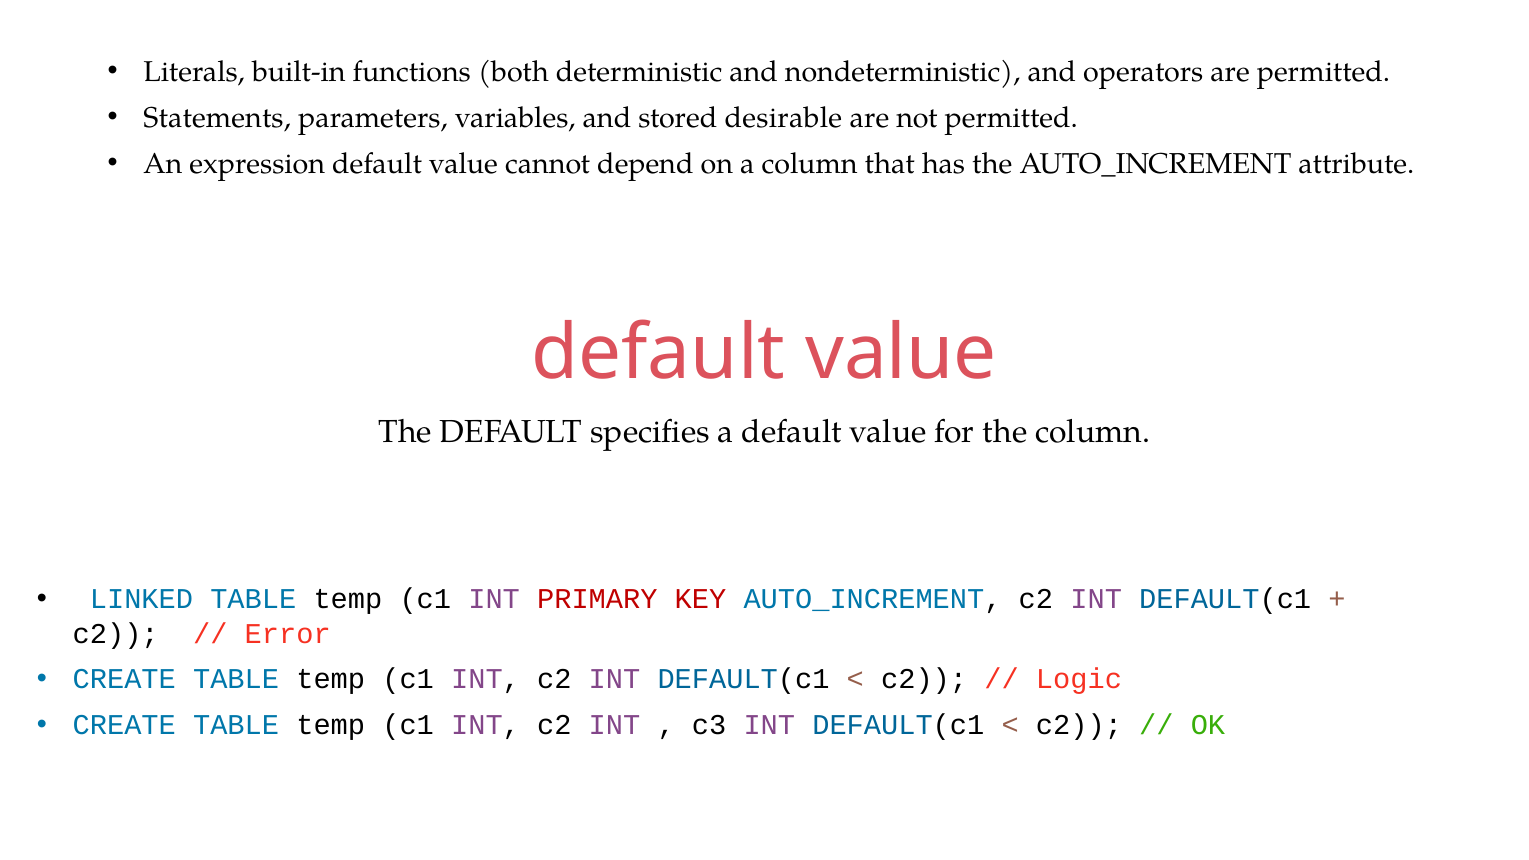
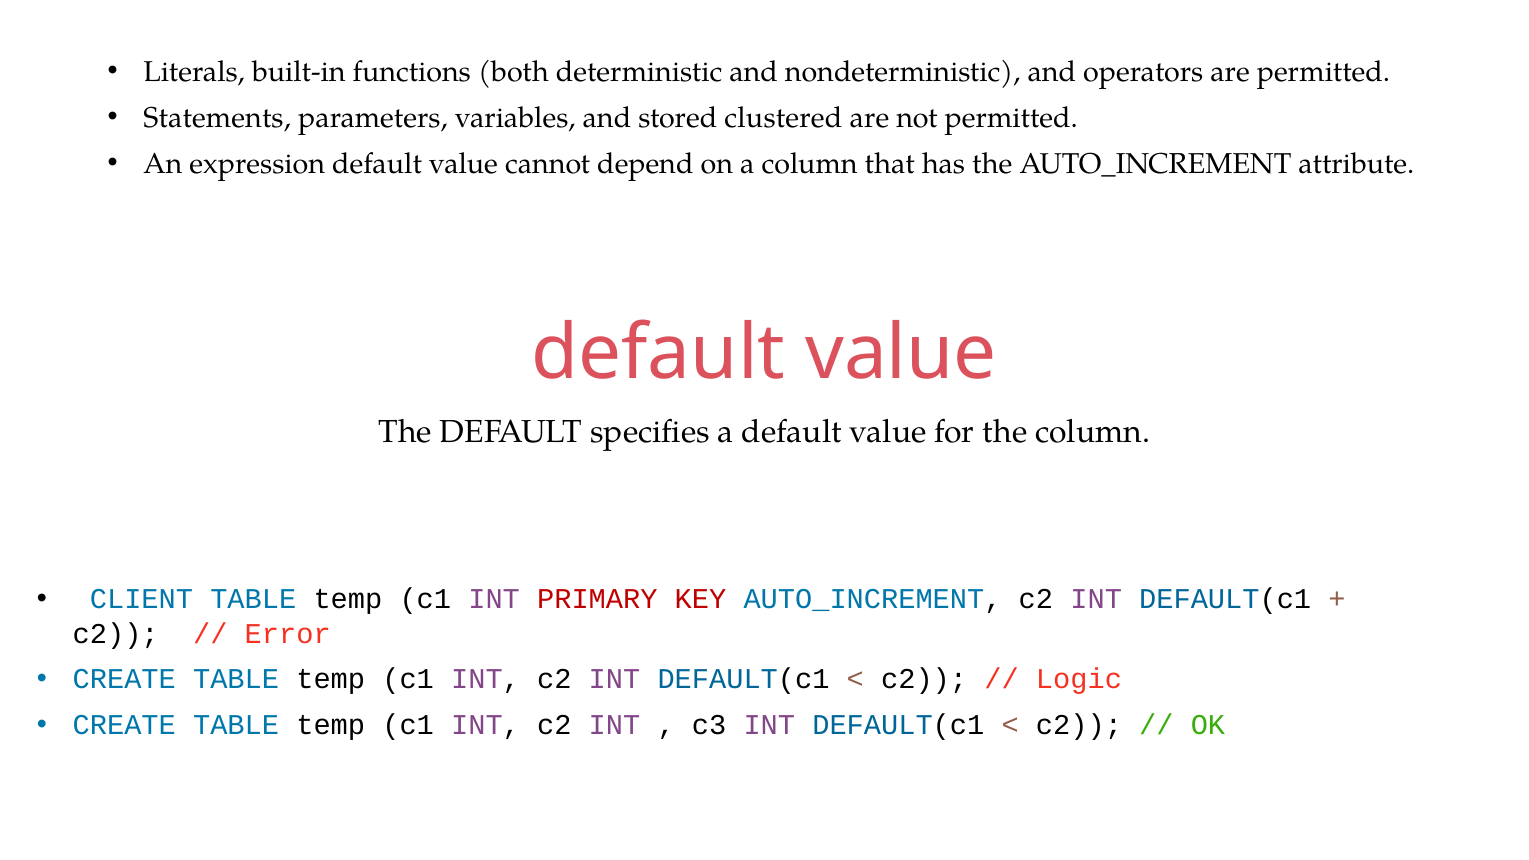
desirable: desirable -> clustered
LINKED: LINKED -> CLIENT
